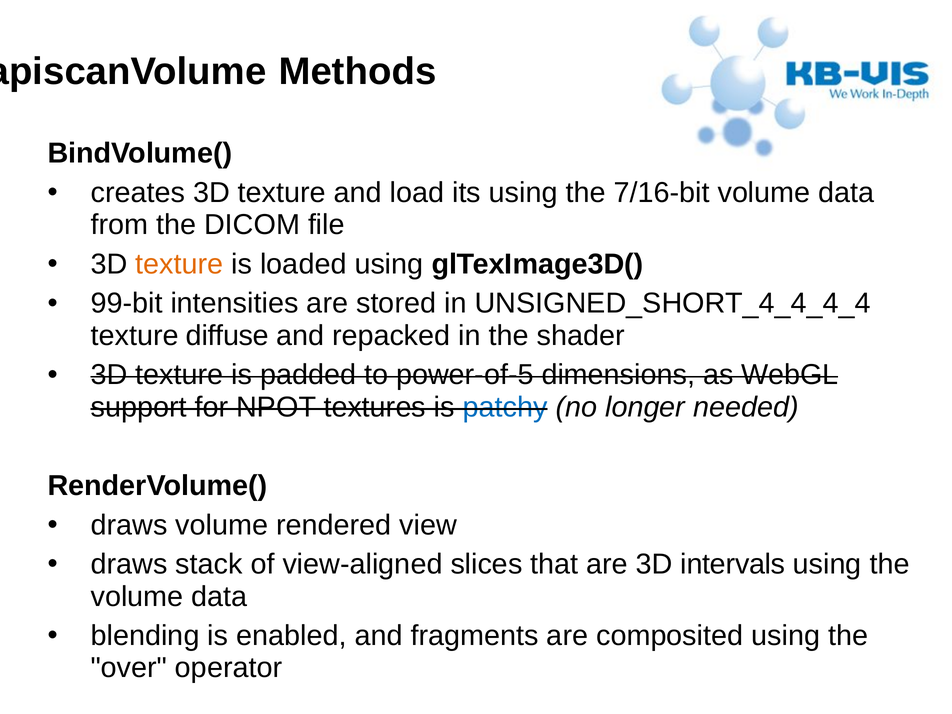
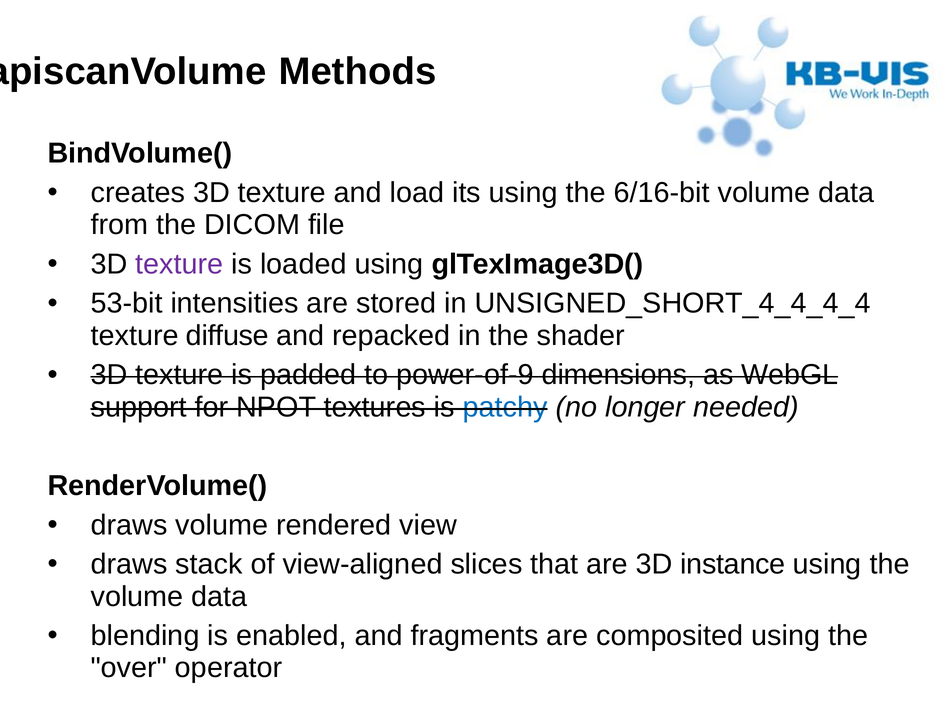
7/16-bit: 7/16-bit -> 6/16-bit
texture at (179, 264) colour: orange -> purple
99-bit: 99-bit -> 53-bit
power-of-5: power-of-5 -> power-of-9
intervals: intervals -> instance
